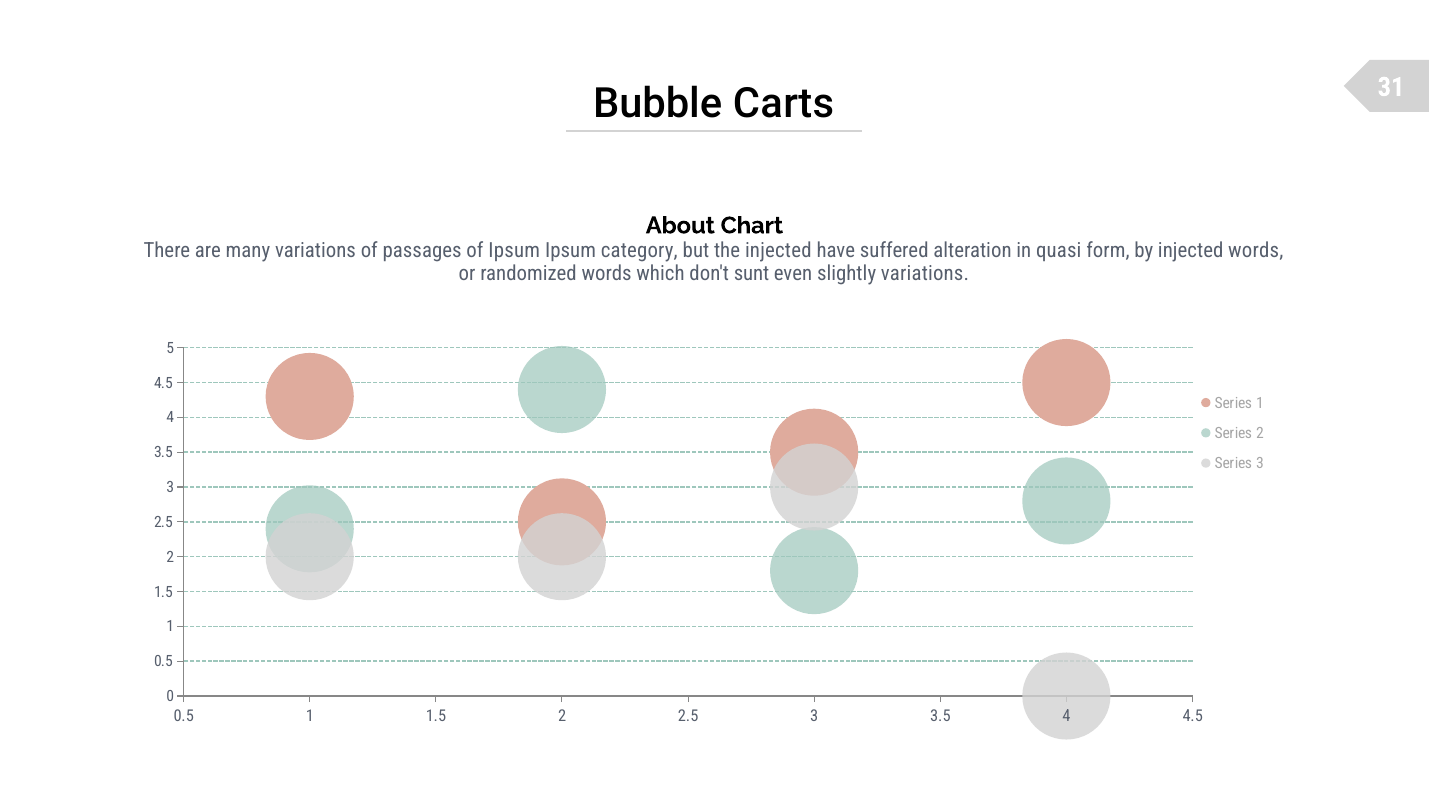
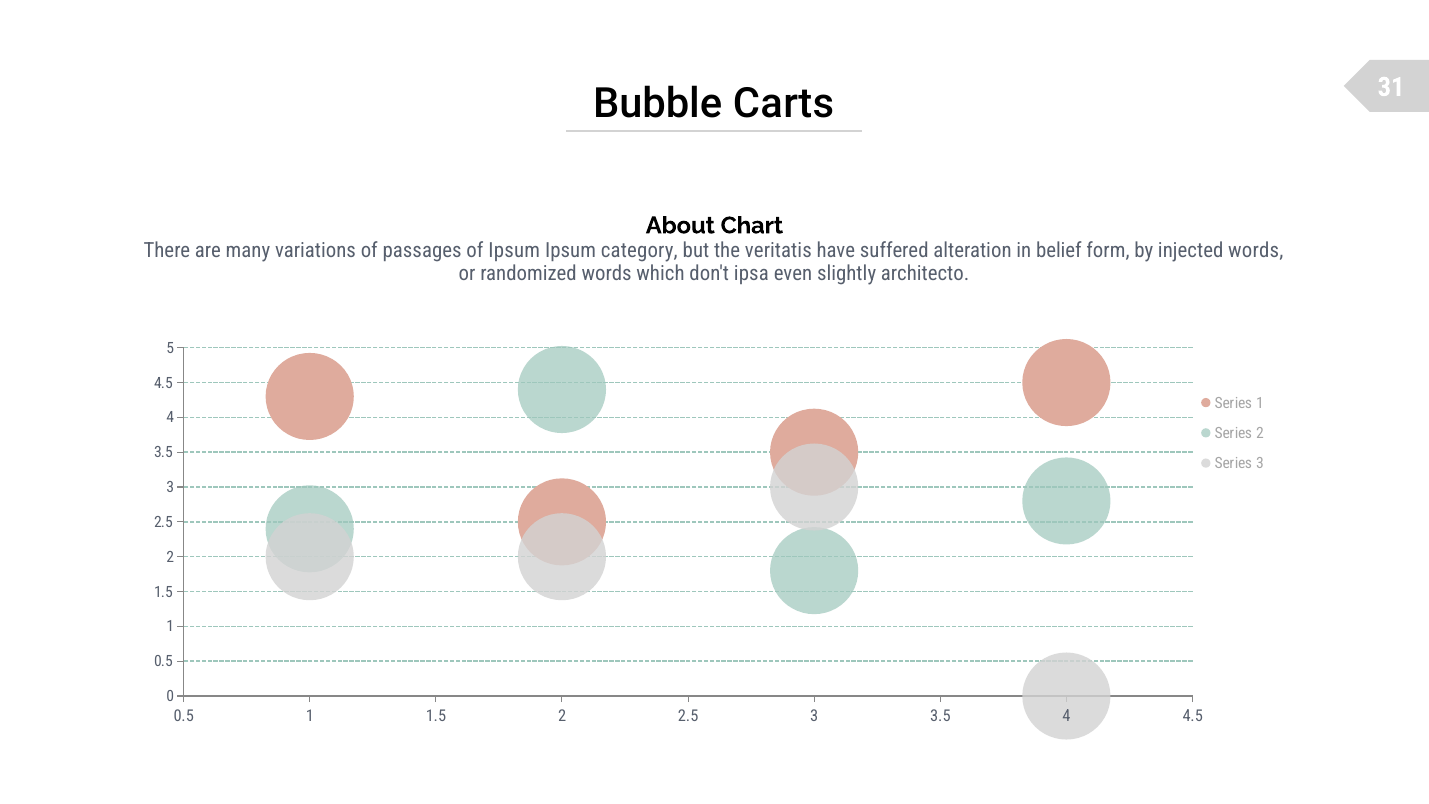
the injected: injected -> veritatis
quasi: quasi -> belief
sunt: sunt -> ipsa
slightly variations: variations -> architecto
